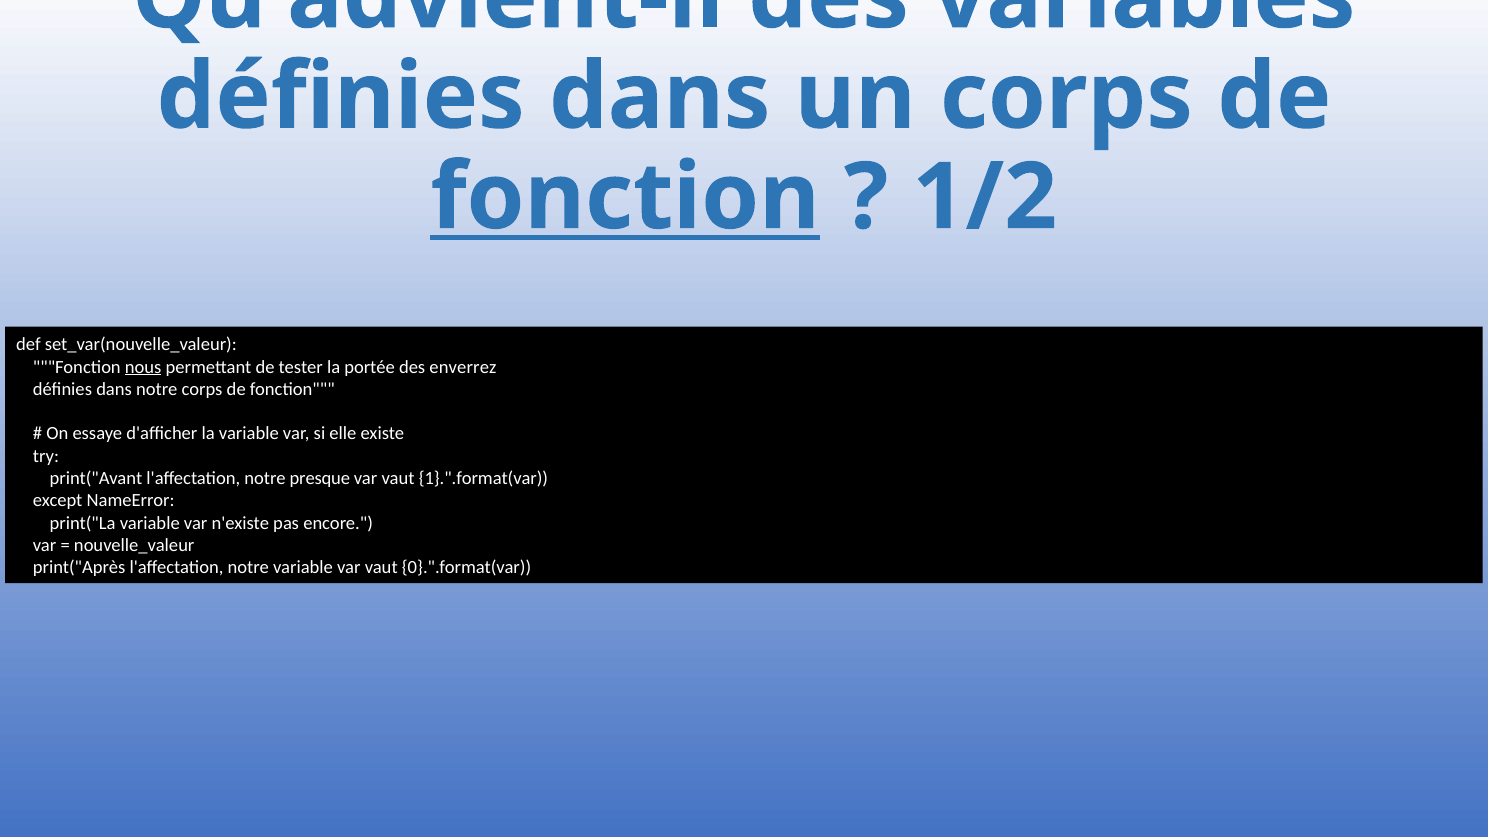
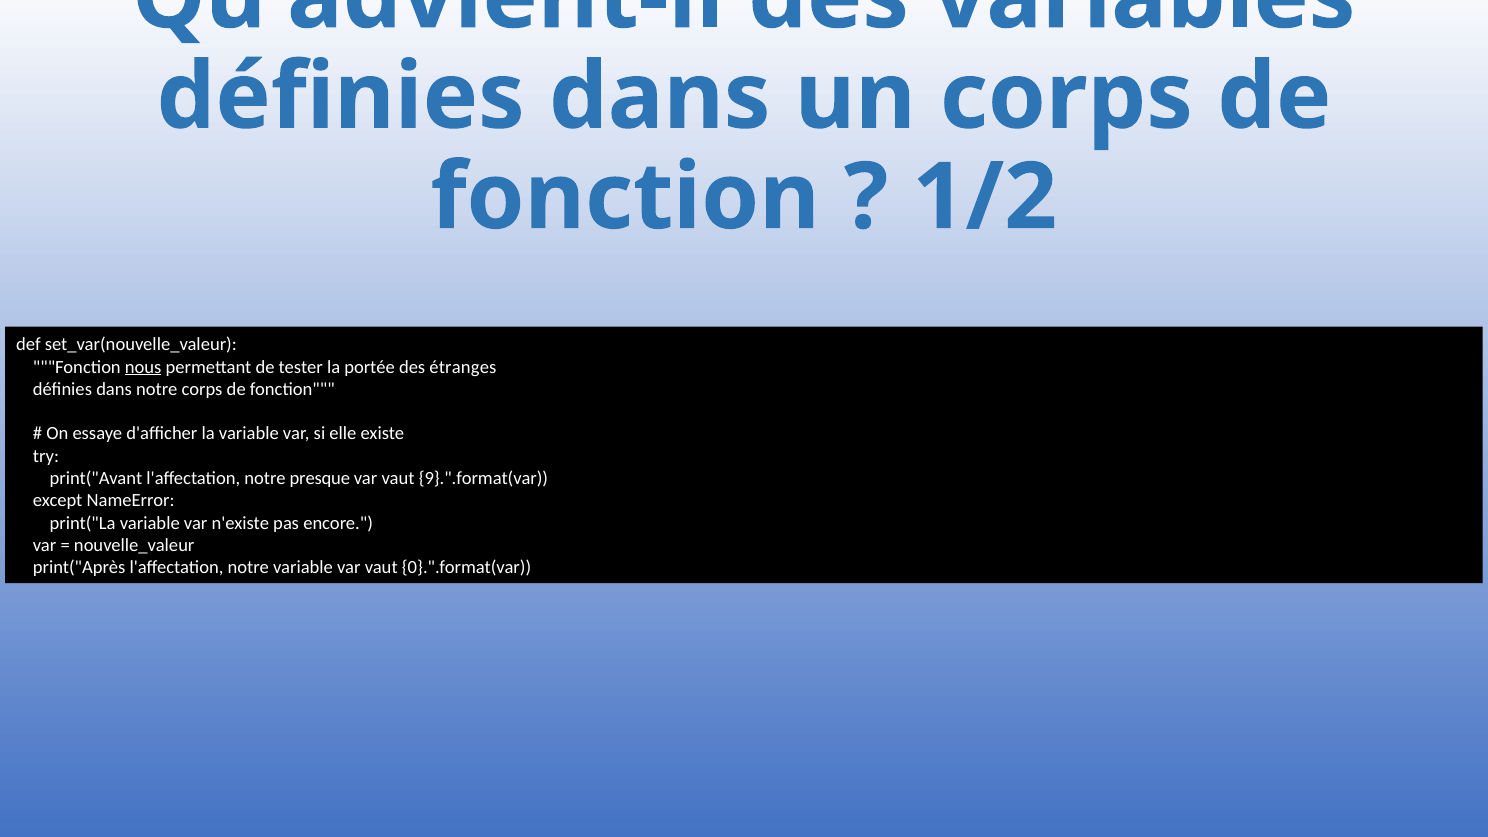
fonction at (625, 198) underline: present -> none
enverrez: enverrez -> étranges
1}.".format(var: 1}.".format(var -> 9}.".format(var
